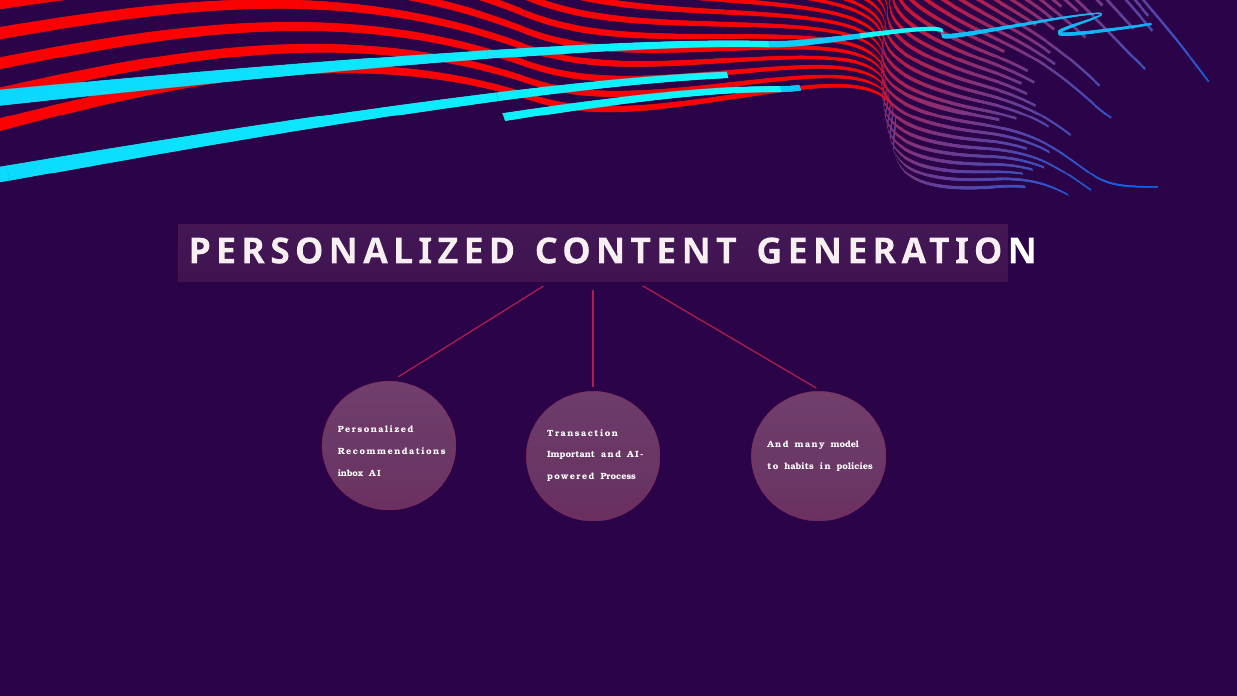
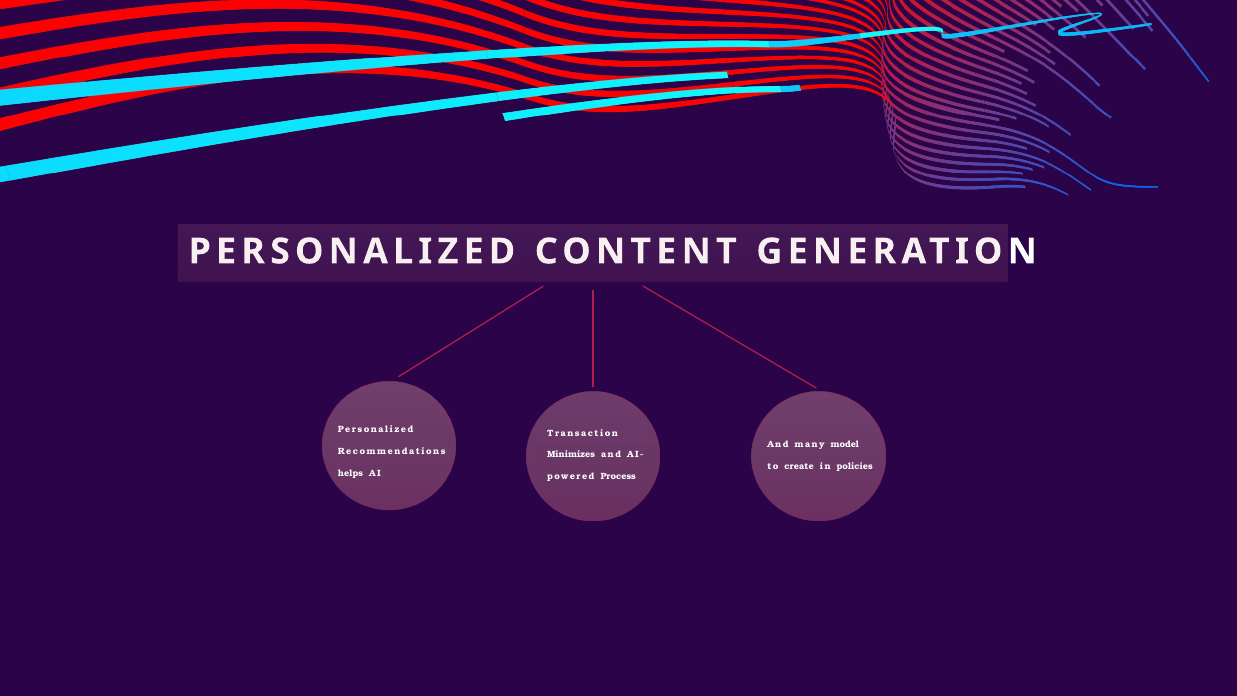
Important: Important -> Minimizes
habits: habits -> create
inbox: inbox -> helps
